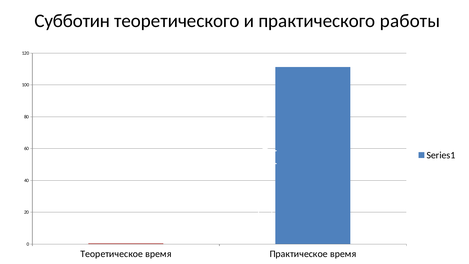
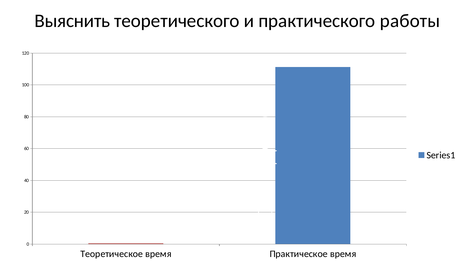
Субботин: Субботин -> Выяснить
